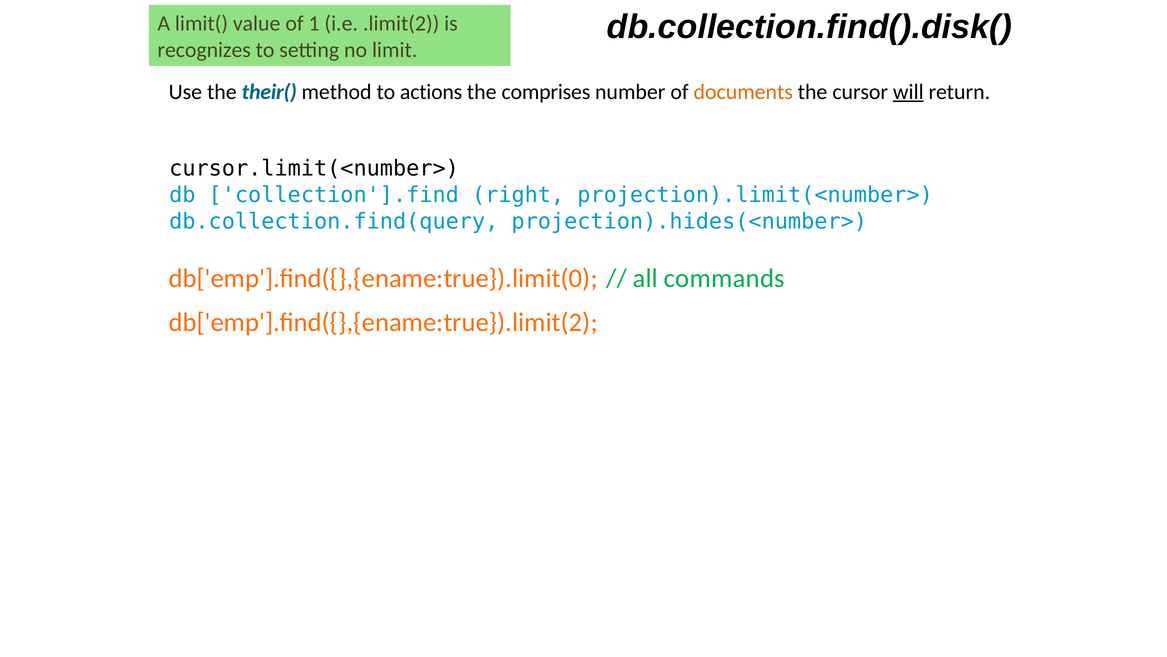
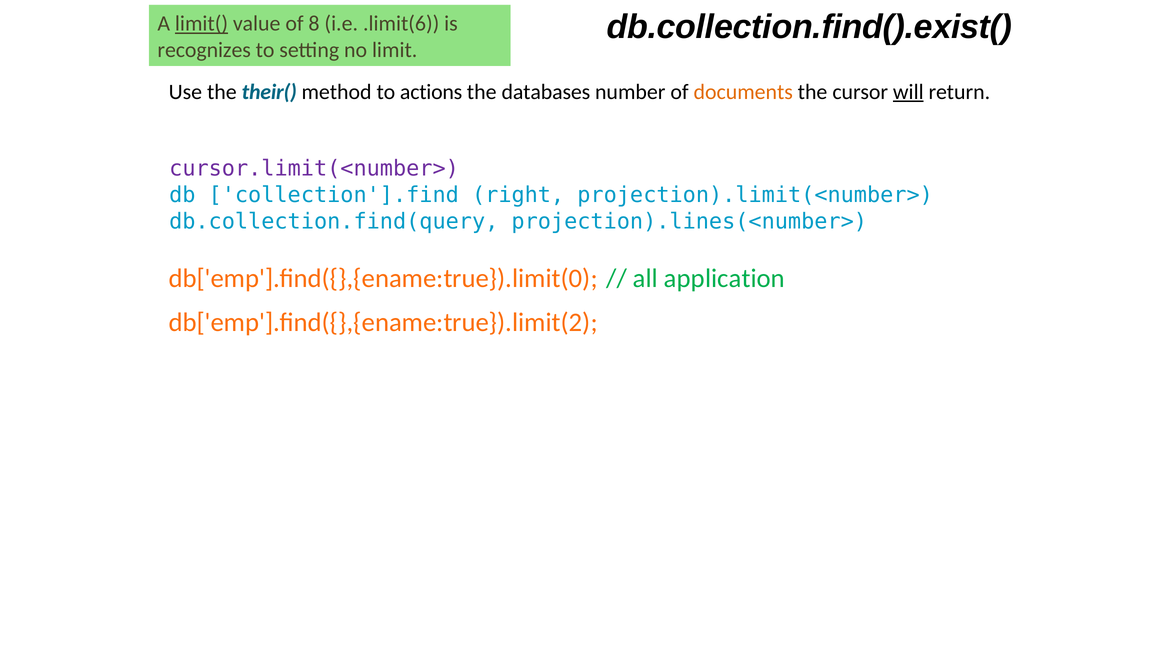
db.collection.find().disk(: db.collection.find().disk( -> db.collection.find().exist(
limit( underline: none -> present
1: 1 -> 8
.limit(2: .limit(2 -> .limit(6
comprises: comprises -> databases
cursor.limit(<number> colour: black -> purple
projection).hides(<number>: projection).hides(<number> -> projection).lines(<number>
commands: commands -> application
